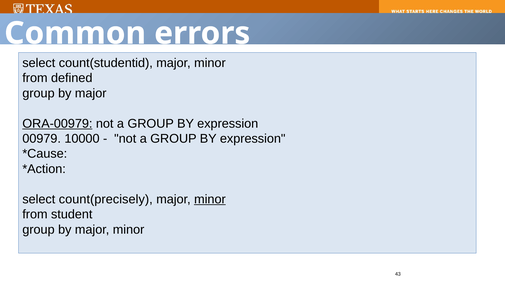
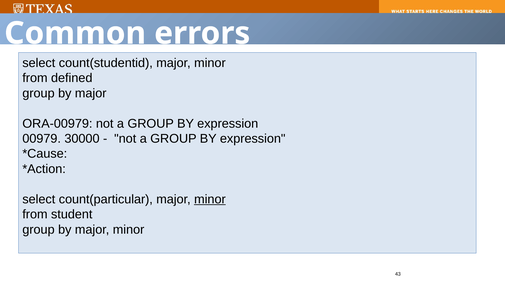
ORA-00979 underline: present -> none
10000: 10000 -> 30000
count(precisely: count(precisely -> count(particular
